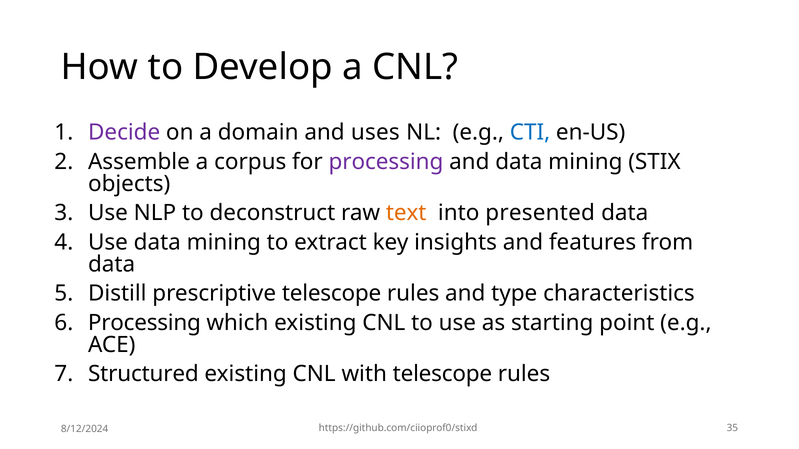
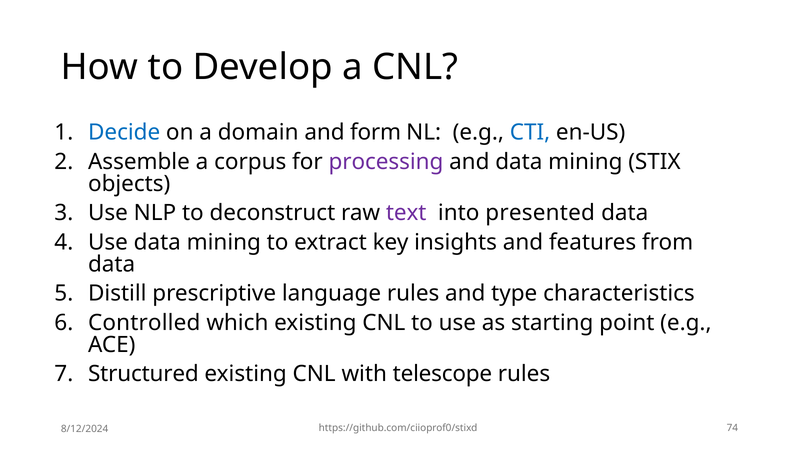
Decide colour: purple -> blue
uses: uses -> form
text colour: orange -> purple
prescriptive telescope: telescope -> language
Processing at (144, 323): Processing -> Controlled
35: 35 -> 74
